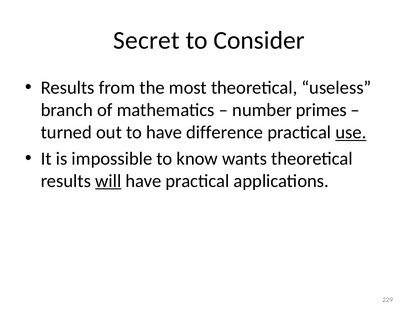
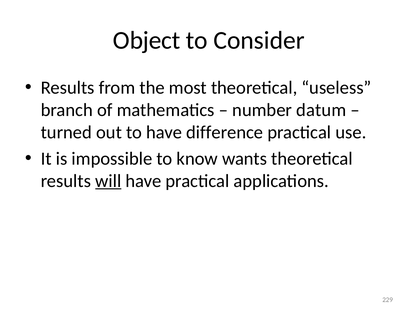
Secret: Secret -> Object
primes: primes -> datum
use underline: present -> none
